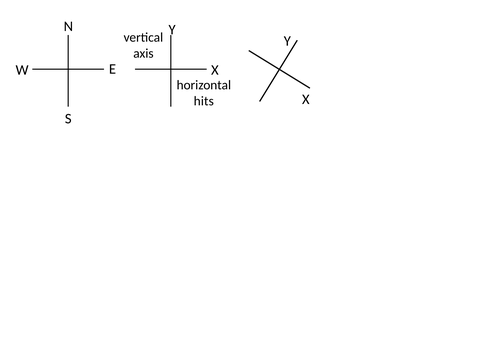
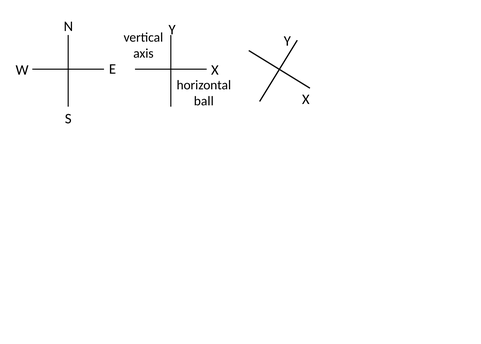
hits: hits -> ball
